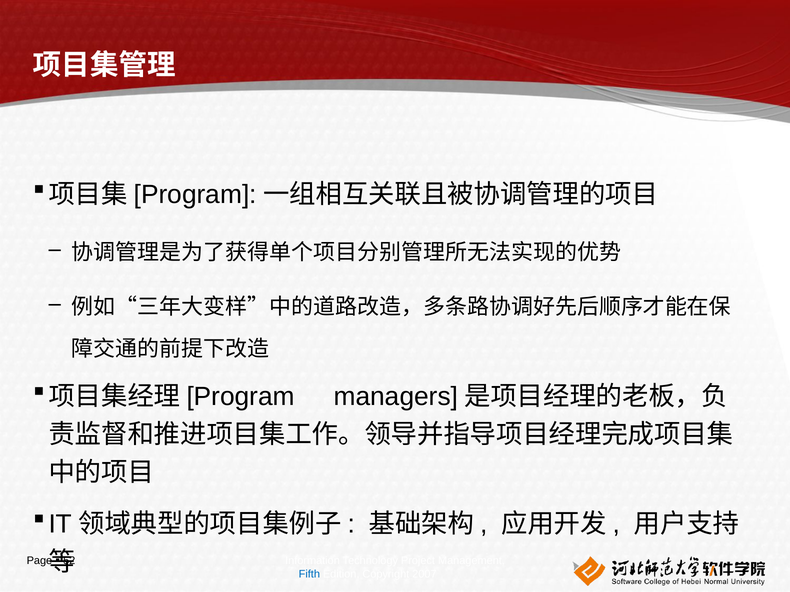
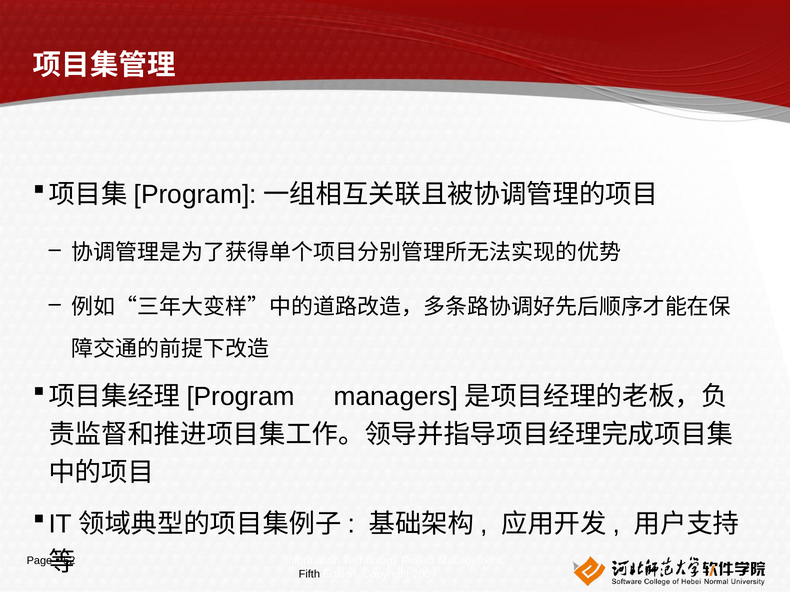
Fifth colour: blue -> black
